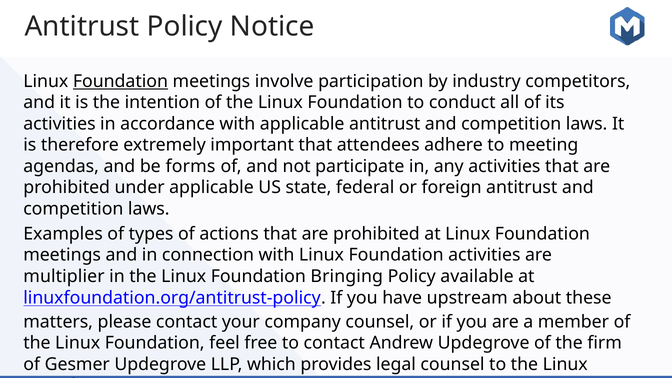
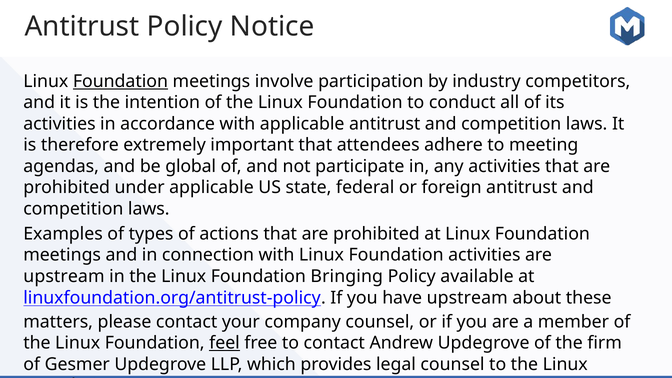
forms: forms -> global
multiplier at (64, 276): multiplier -> upstream
feel underline: none -> present
